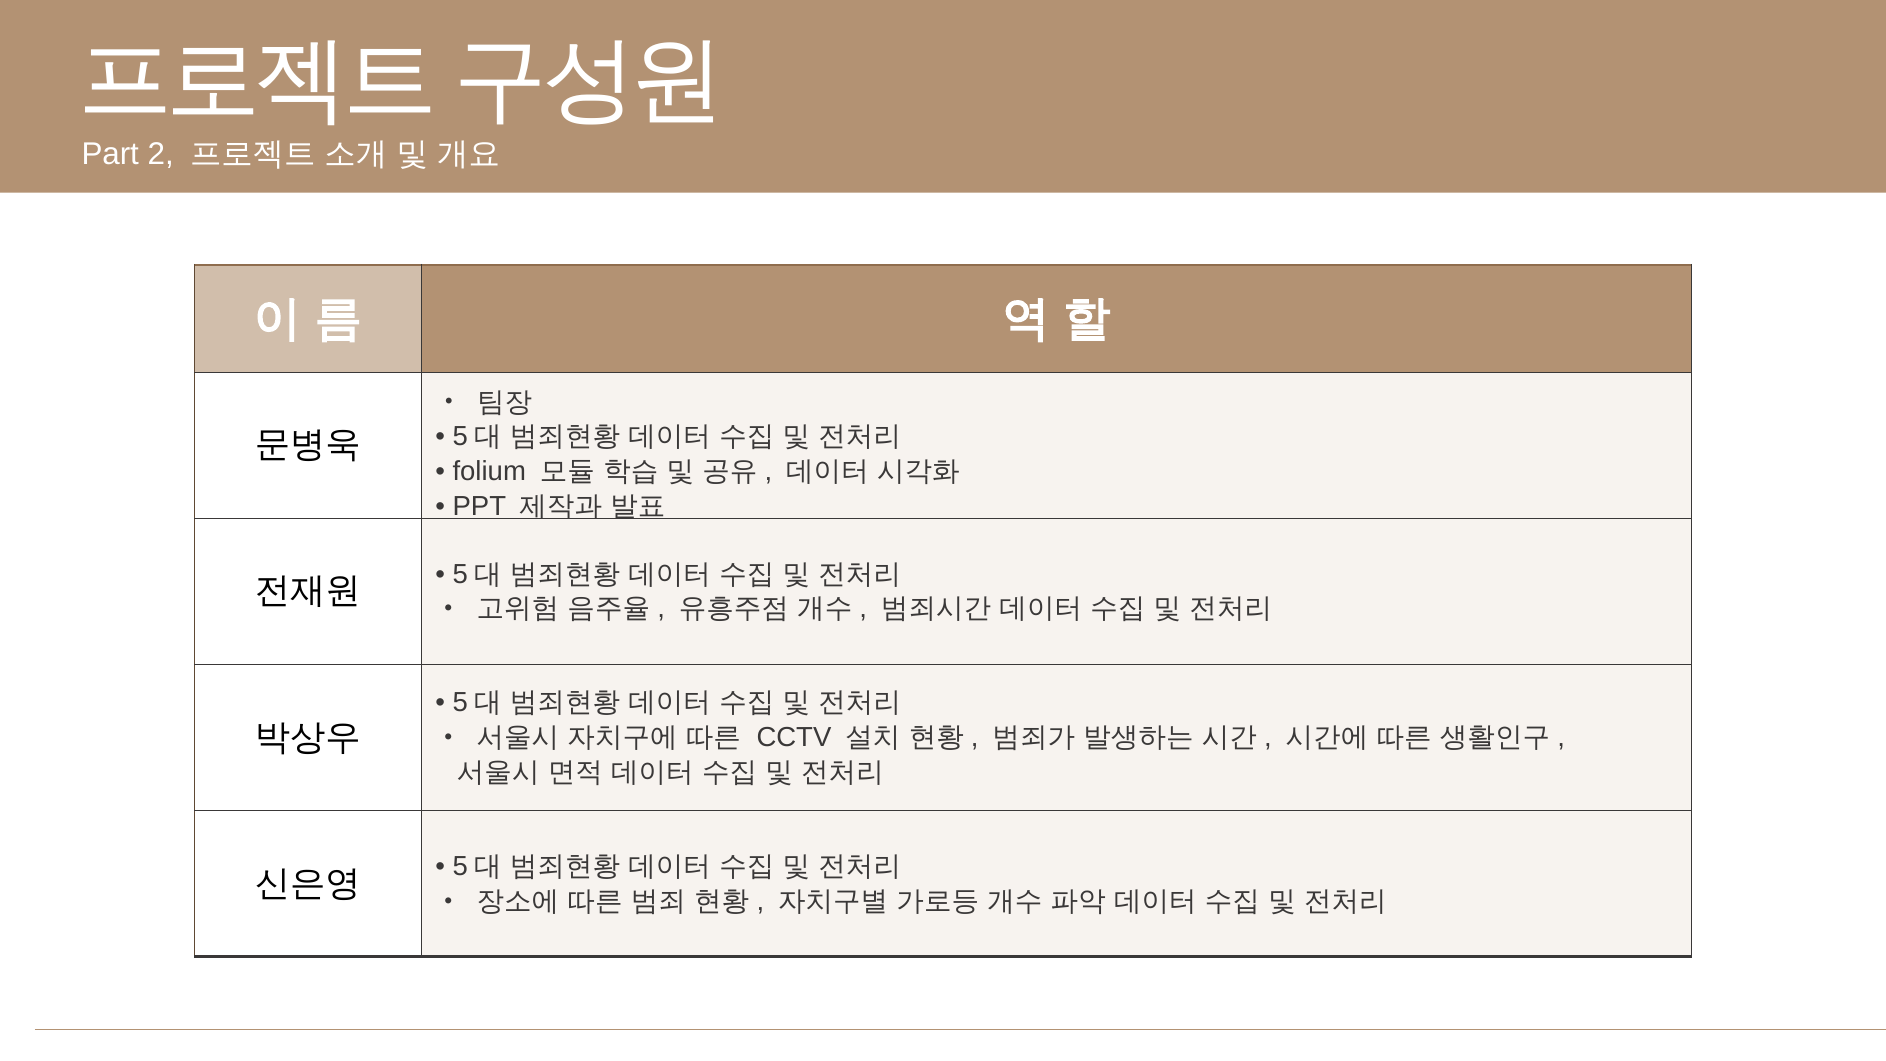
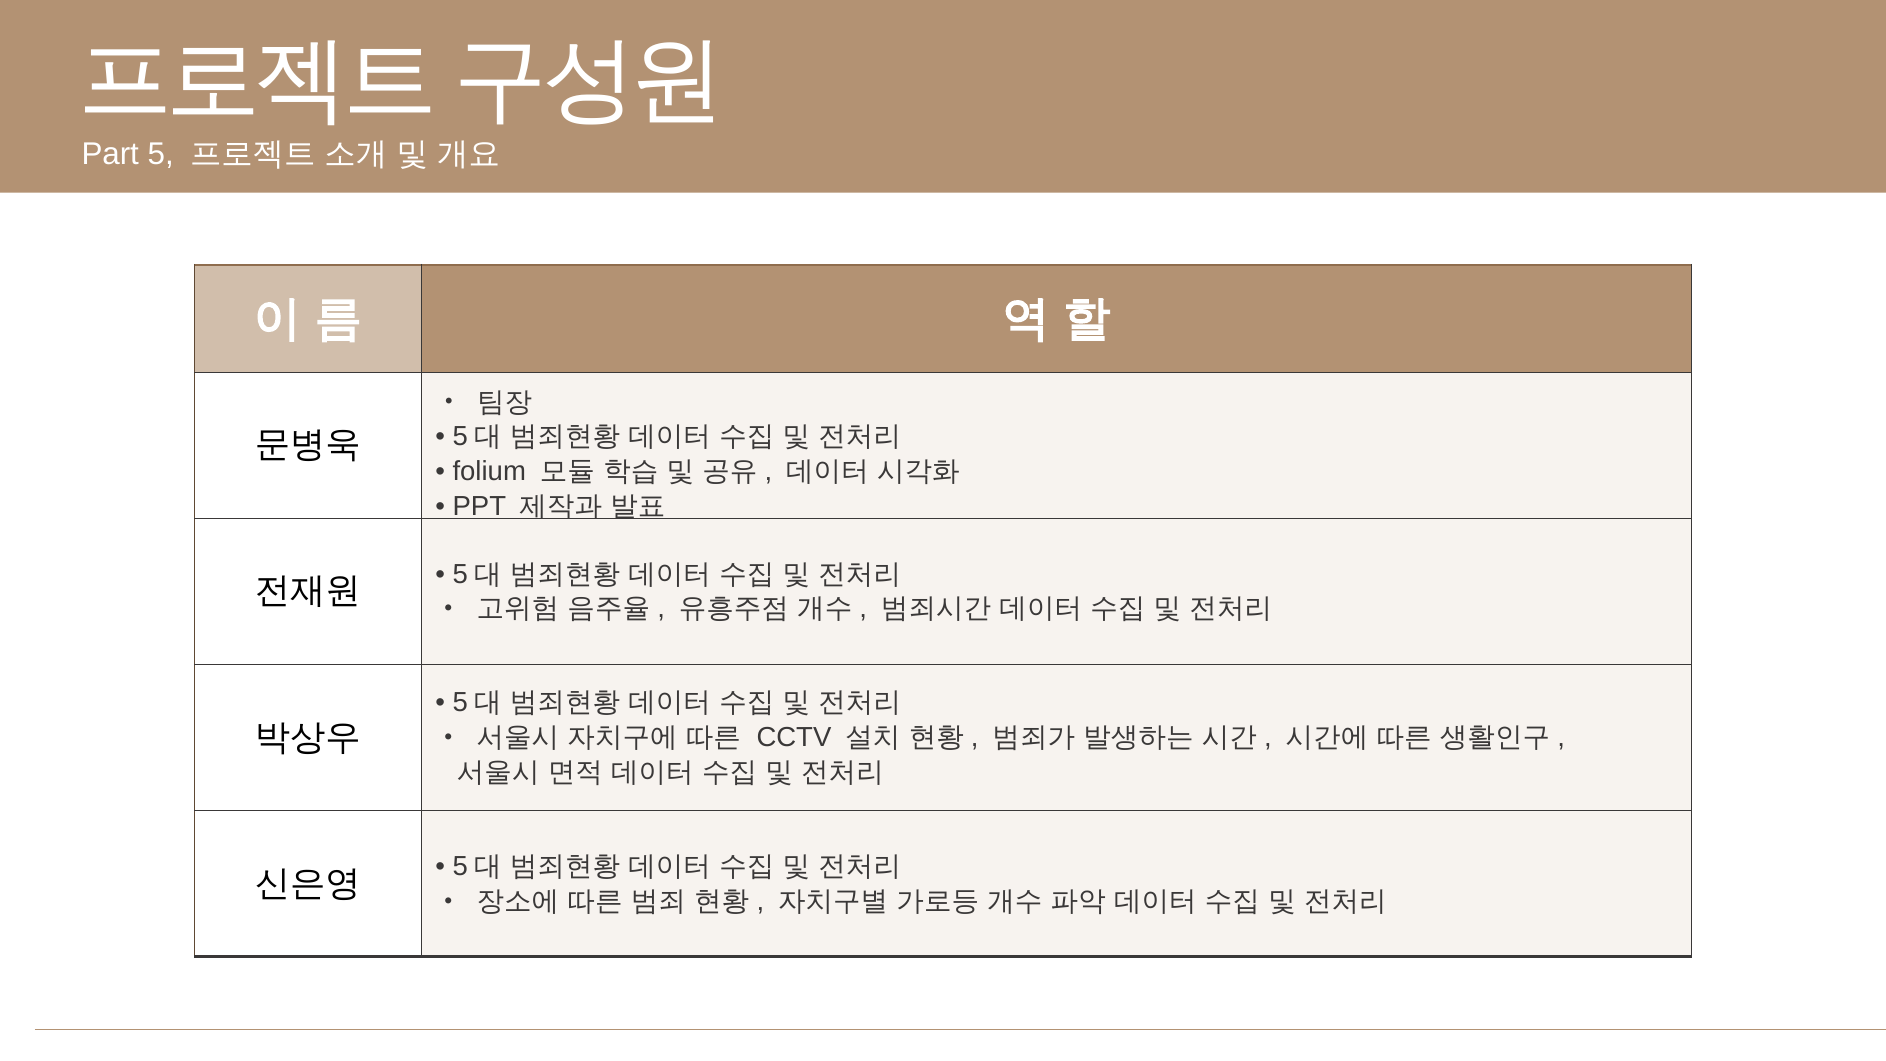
2: 2 -> 5
